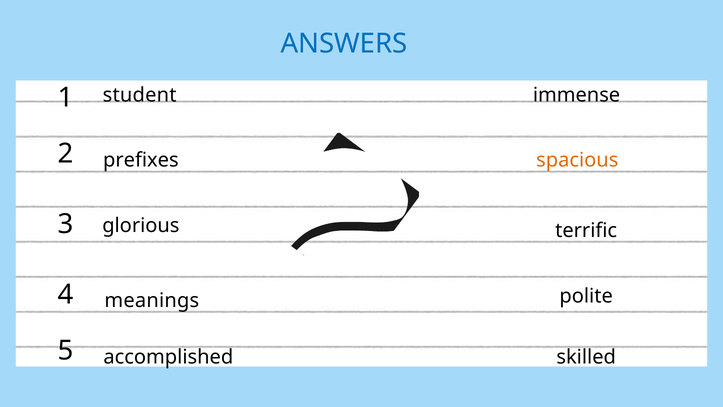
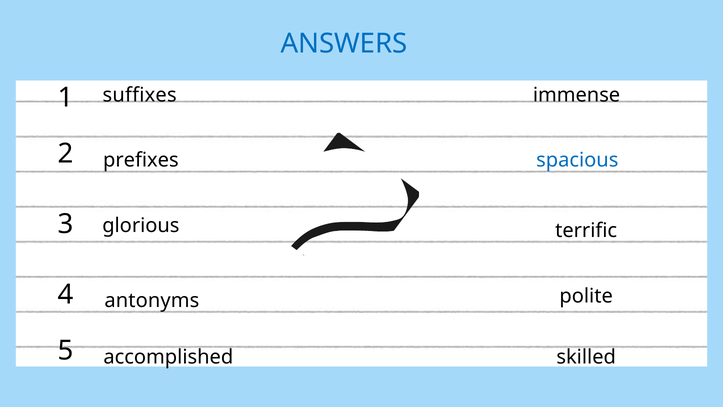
student: student -> suffixes
spacious colour: orange -> blue
meanings: meanings -> antonyms
